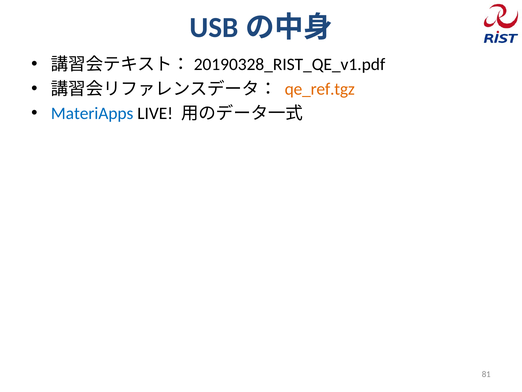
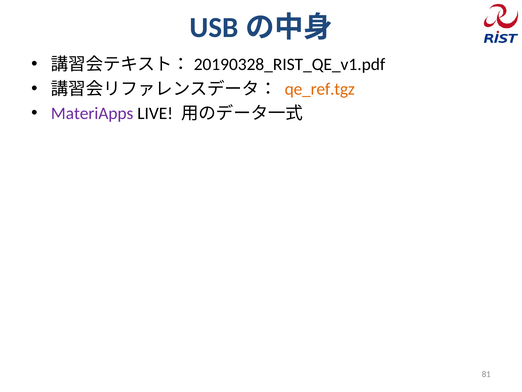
MateriApps colour: blue -> purple
